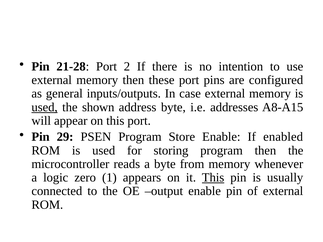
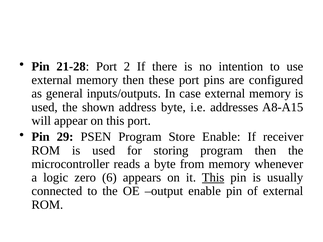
used at (45, 107) underline: present -> none
enabled: enabled -> receiver
1: 1 -> 6
